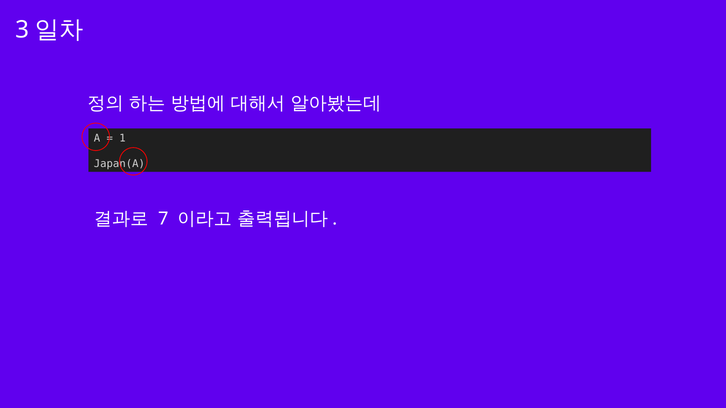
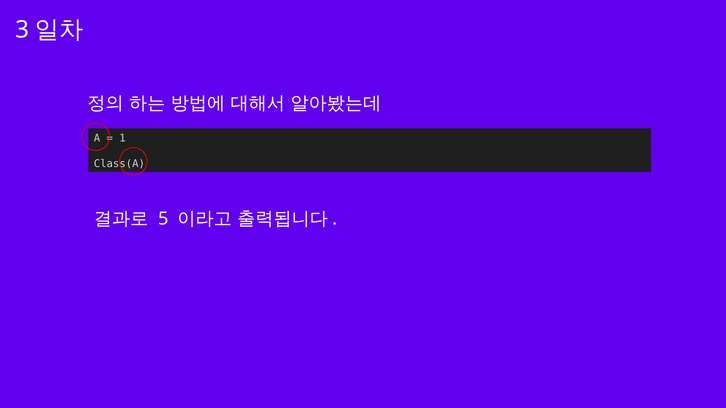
Japan(A: Japan(A -> Class(A
7: 7 -> 5
